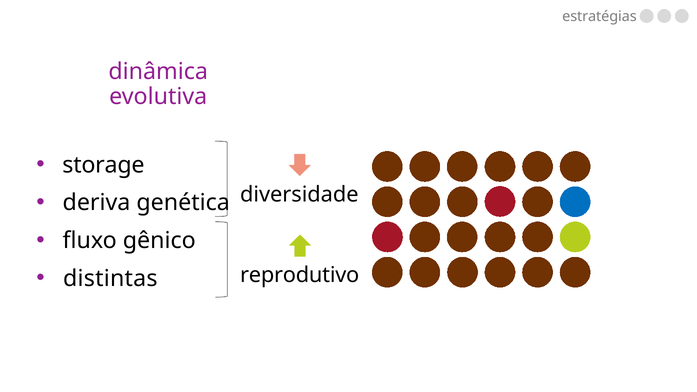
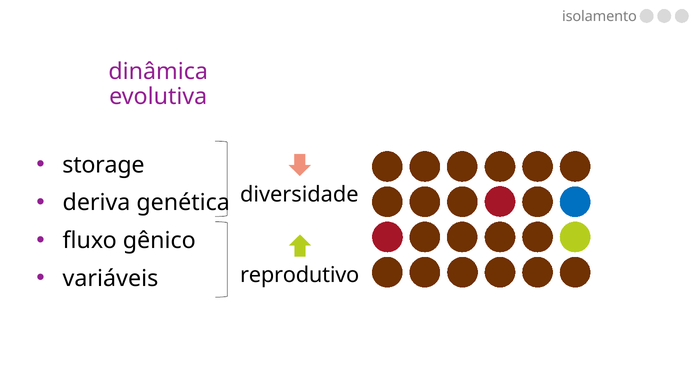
estratégias: estratégias -> isolamento
distintas: distintas -> variáveis
